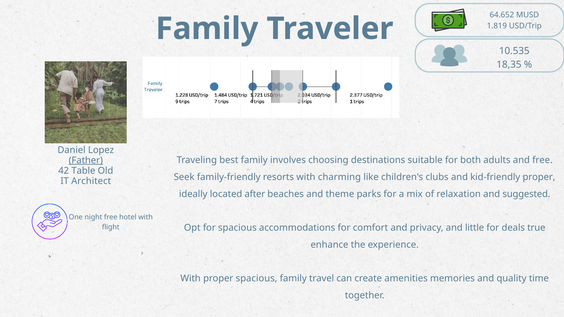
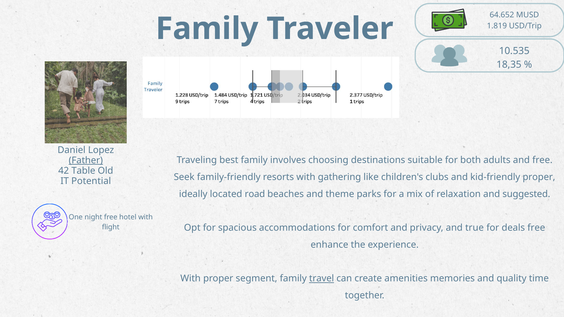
charming: charming -> gathering
Architect: Architect -> Potential
after: after -> road
little: little -> true
deals true: true -> free
proper spacious: spacious -> segment
travel underline: none -> present
